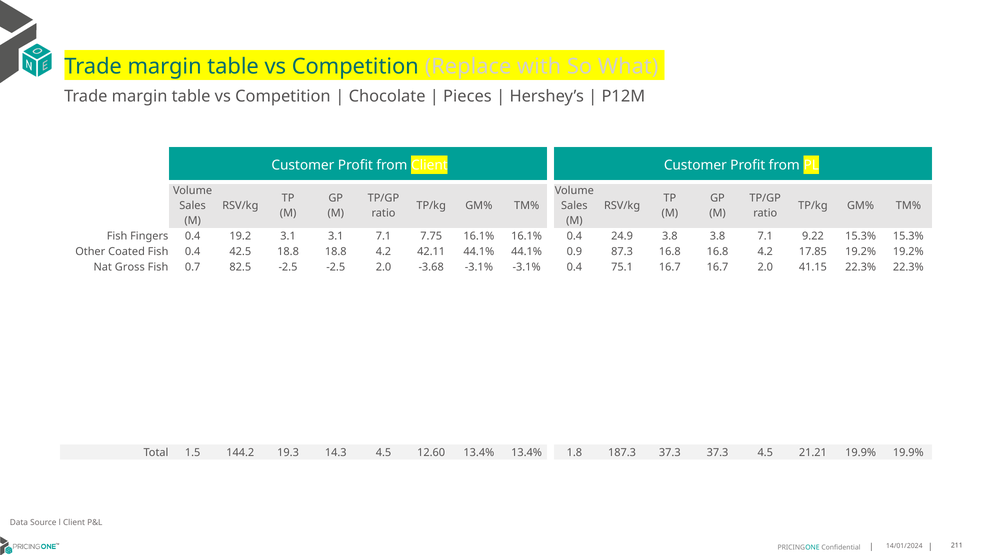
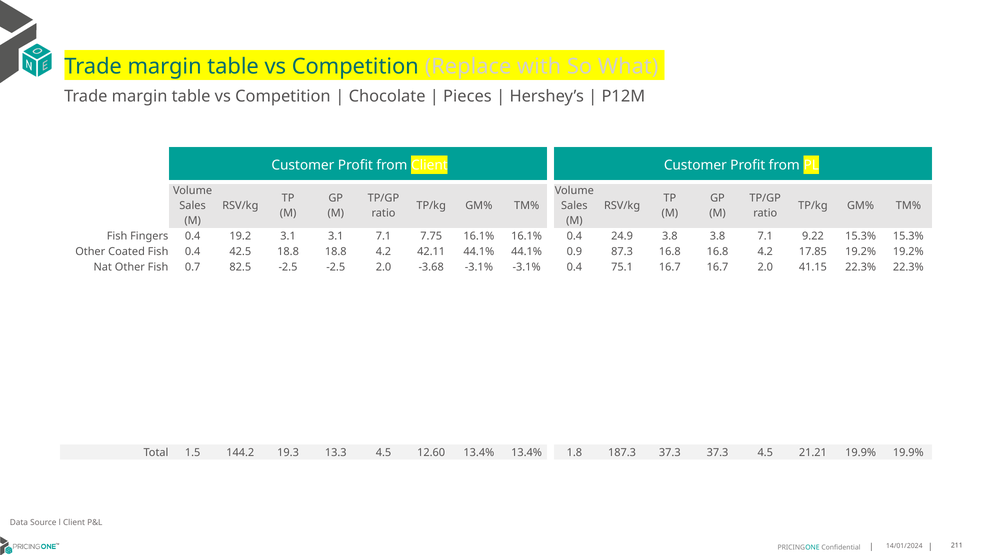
Nat Gross: Gross -> Other
14.3: 14.3 -> 13.3
